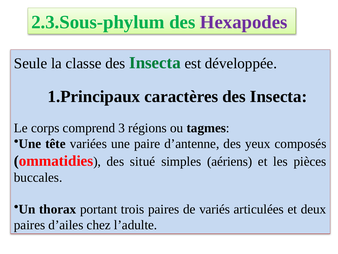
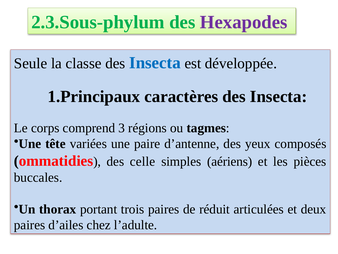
Insecta at (155, 63) colour: green -> blue
situé: situé -> celle
variés: variés -> réduit
